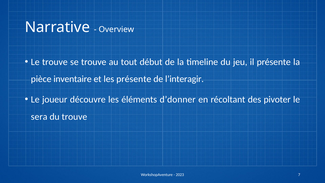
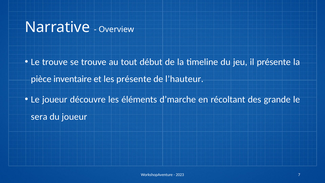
l’interagir: l’interagir -> l’hauteur
d’donner: d’donner -> d’marche
pivoter: pivoter -> grande
du trouve: trouve -> joueur
